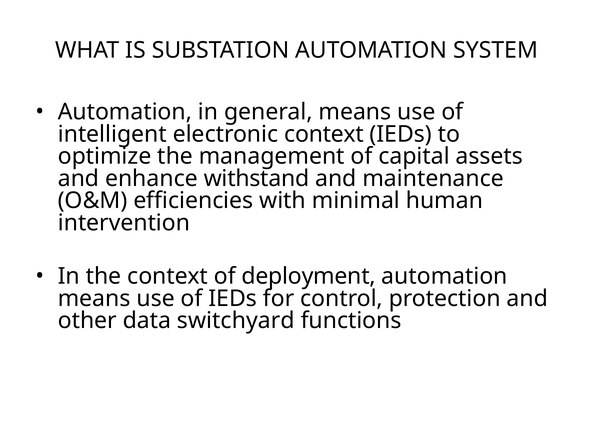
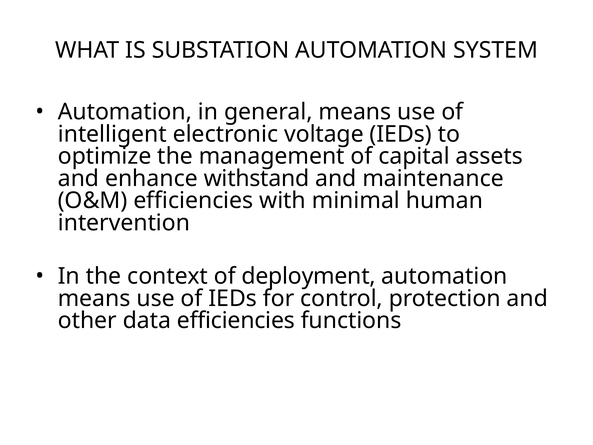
electronic context: context -> voltage
data switchyard: switchyard -> efficiencies
